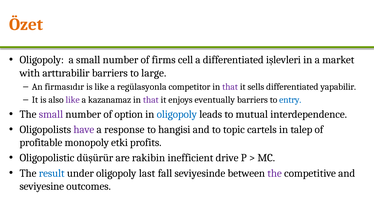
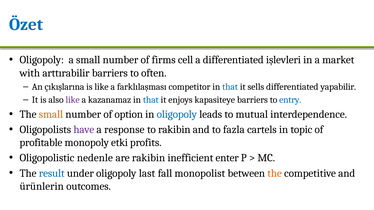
Özet colour: orange -> blue
large: large -> often
firmasıdır: firmasıdır -> çıkışlarına
regülasyonla: regülasyonla -> farklılaşması
that at (230, 87) colour: purple -> blue
that at (151, 100) colour: purple -> blue
eventually: eventually -> kapasiteye
small at (51, 115) colour: purple -> orange
to hangisi: hangisi -> rakibin
topic: topic -> fazla
talep: talep -> topic
düşürür: düşürür -> nedenle
drive: drive -> enter
seviyesinde: seviyesinde -> monopolist
the at (275, 173) colour: purple -> orange
seviyesine: seviyesine -> ürünlerin
